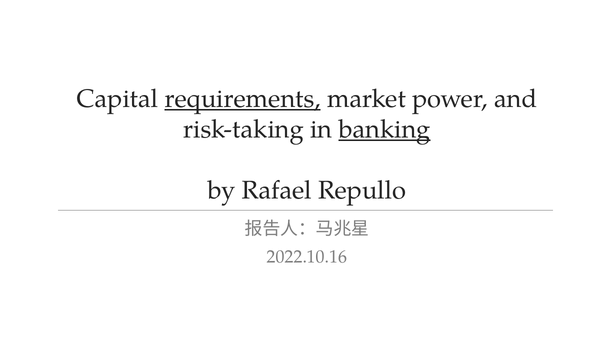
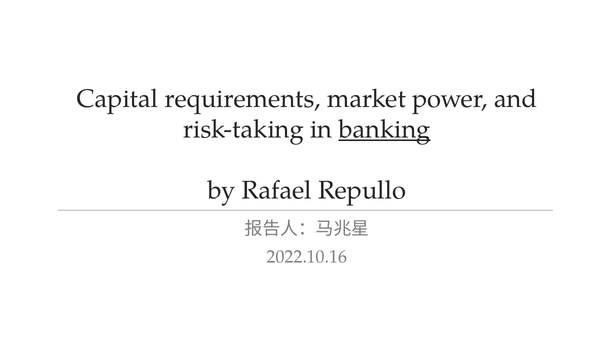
requirements underline: present -> none
